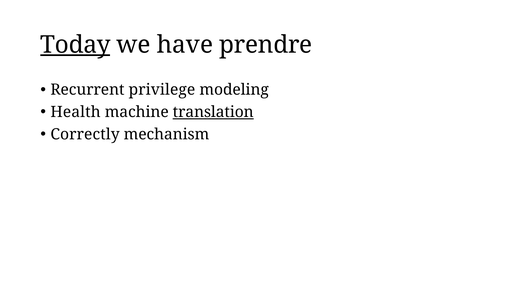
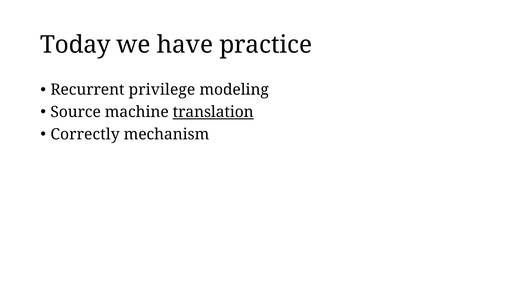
Today underline: present -> none
prendre: prendre -> practice
Health: Health -> Source
